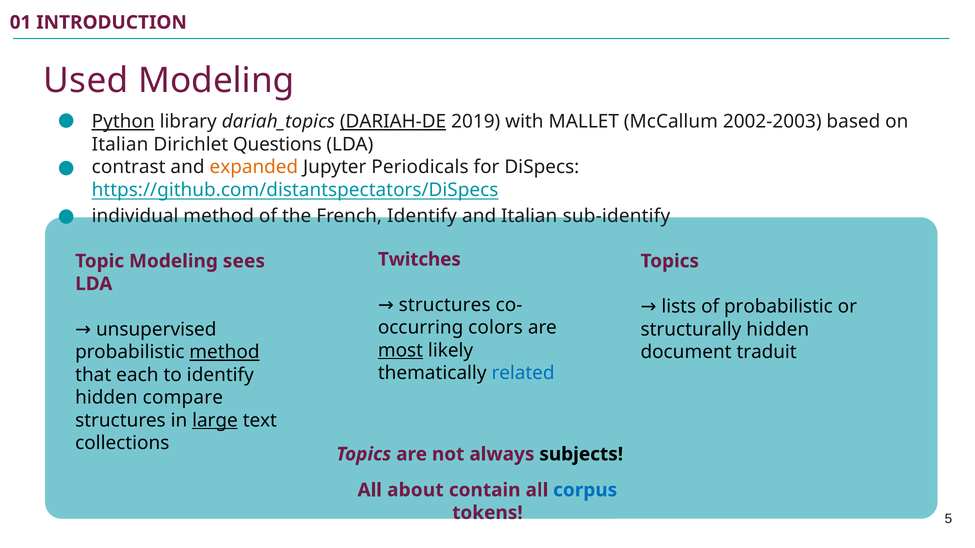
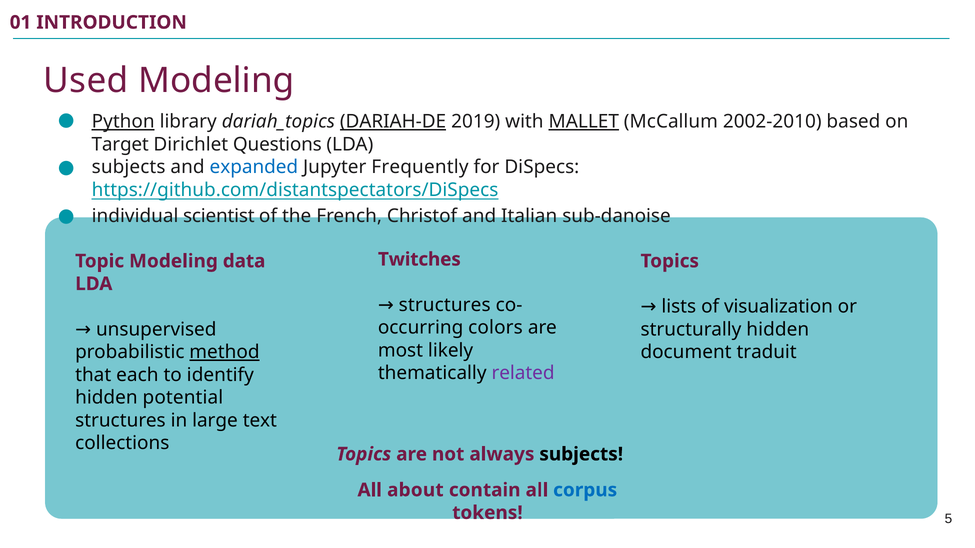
MALLET underline: none -> present
2002-2003: 2002-2003 -> 2002-2010
Italian at (120, 145): Italian -> Target
contrast at (129, 167): contrast -> subjects
expanded colour: orange -> blue
Periodicals: Periodicals -> Frequently
individual method: method -> scientist
French Identify: Identify -> Christof
sub-identify: sub-identify -> sub-danoise
sees: sees -> data
of probabilistic: probabilistic -> visualization
most underline: present -> none
related colour: blue -> purple
compare: compare -> potential
large underline: present -> none
